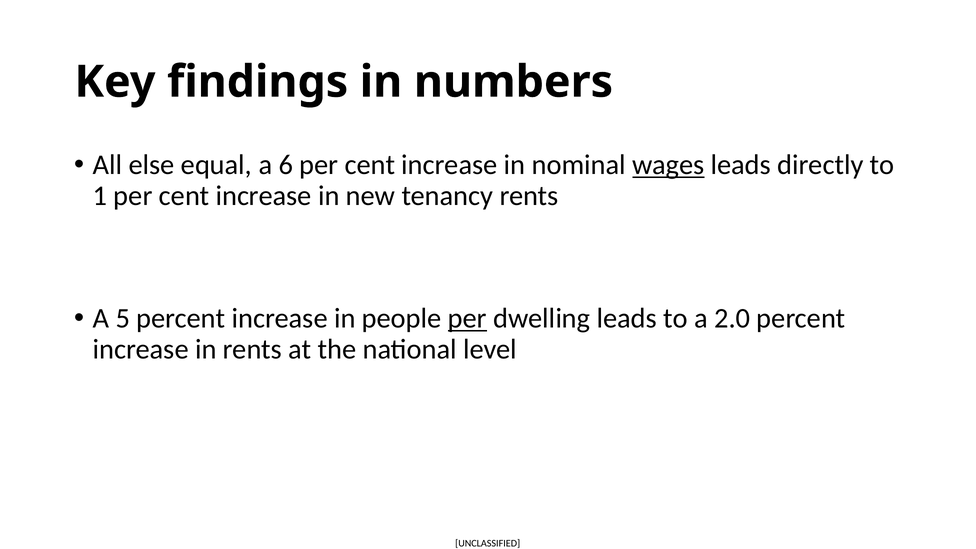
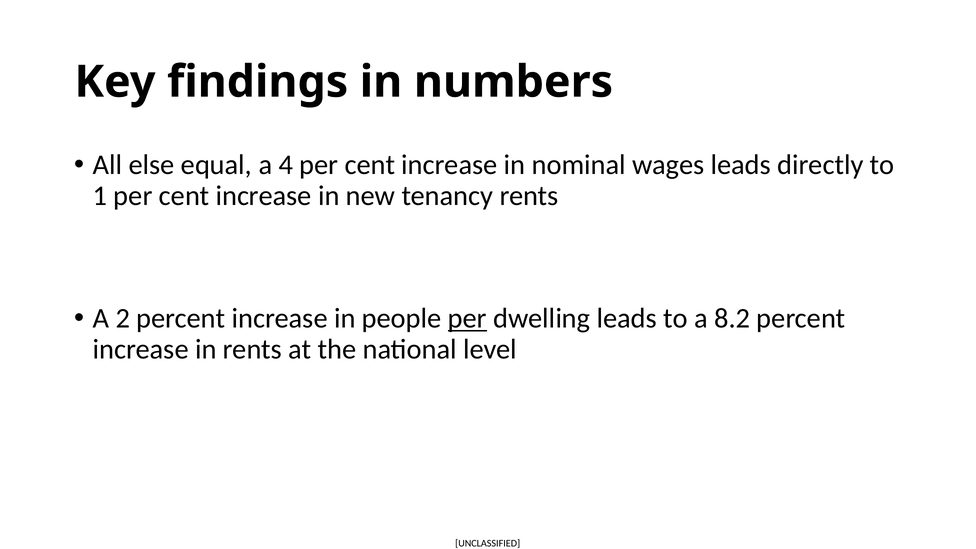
6: 6 -> 4
wages underline: present -> none
5: 5 -> 2
2.0: 2.0 -> 8.2
